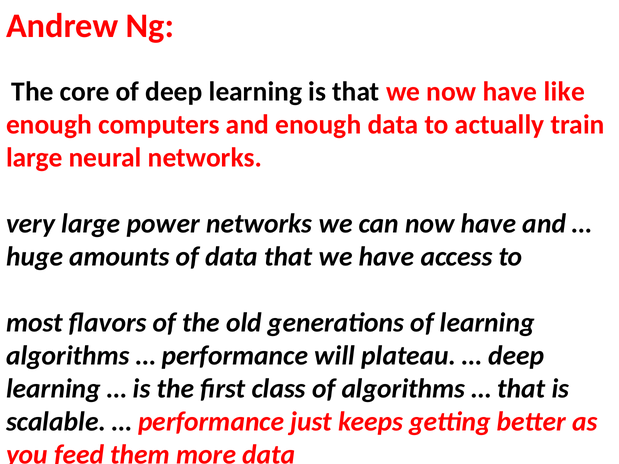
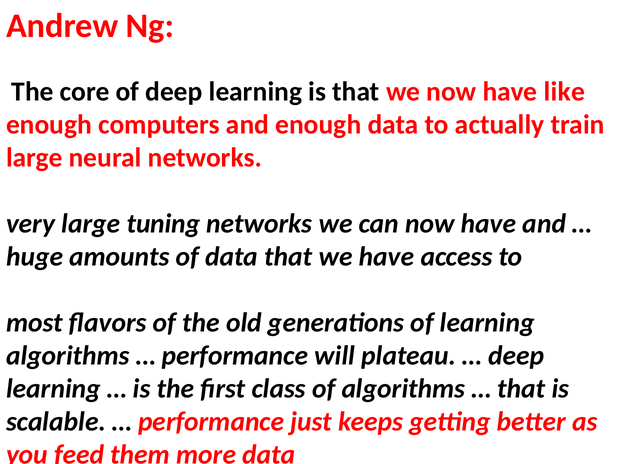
power: power -> tuning
